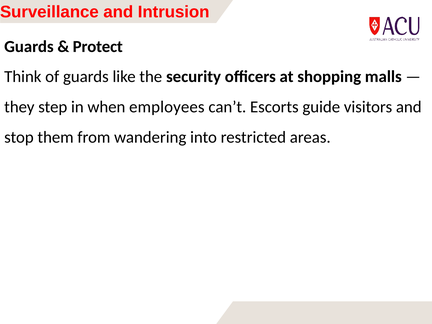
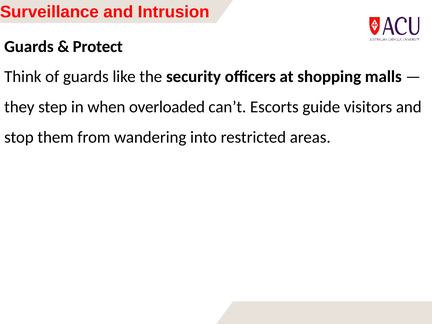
employees: employees -> overloaded
